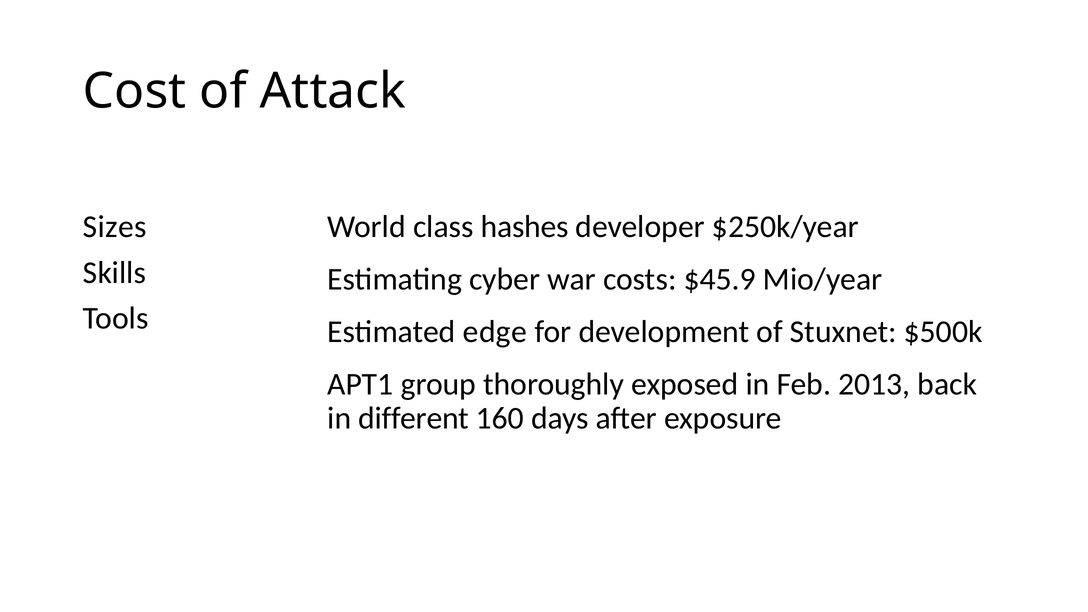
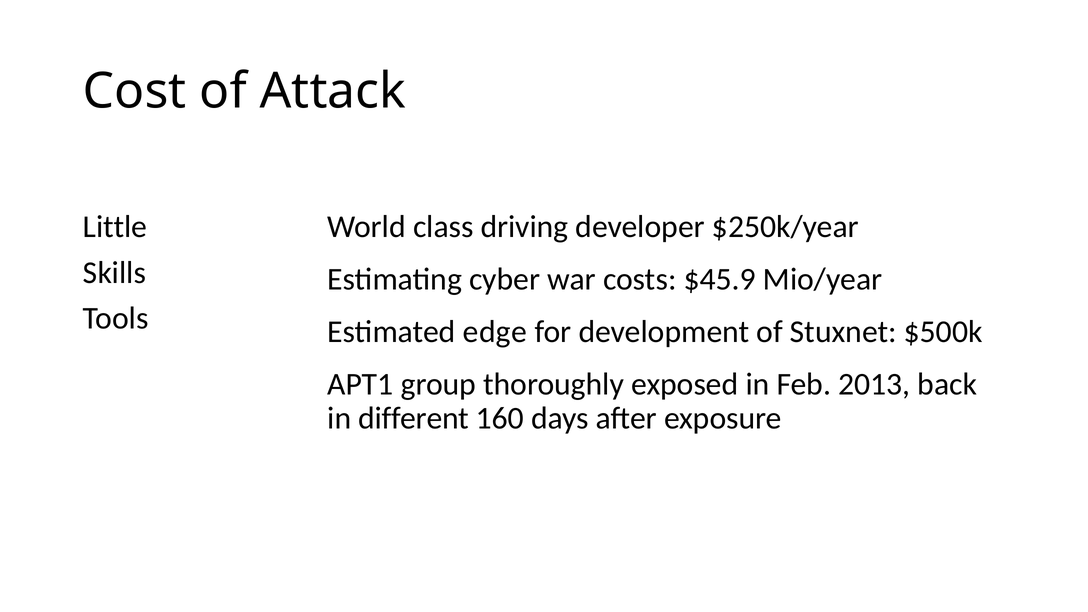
Sizes: Sizes -> Little
hashes: hashes -> driving
